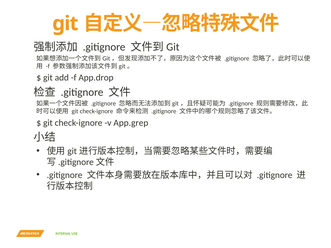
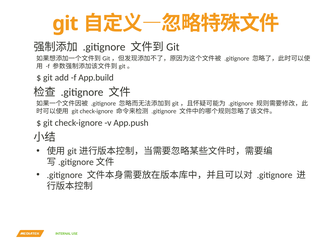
App.drop: App.drop -> App.build
App.grep: App.grep -> App.push
